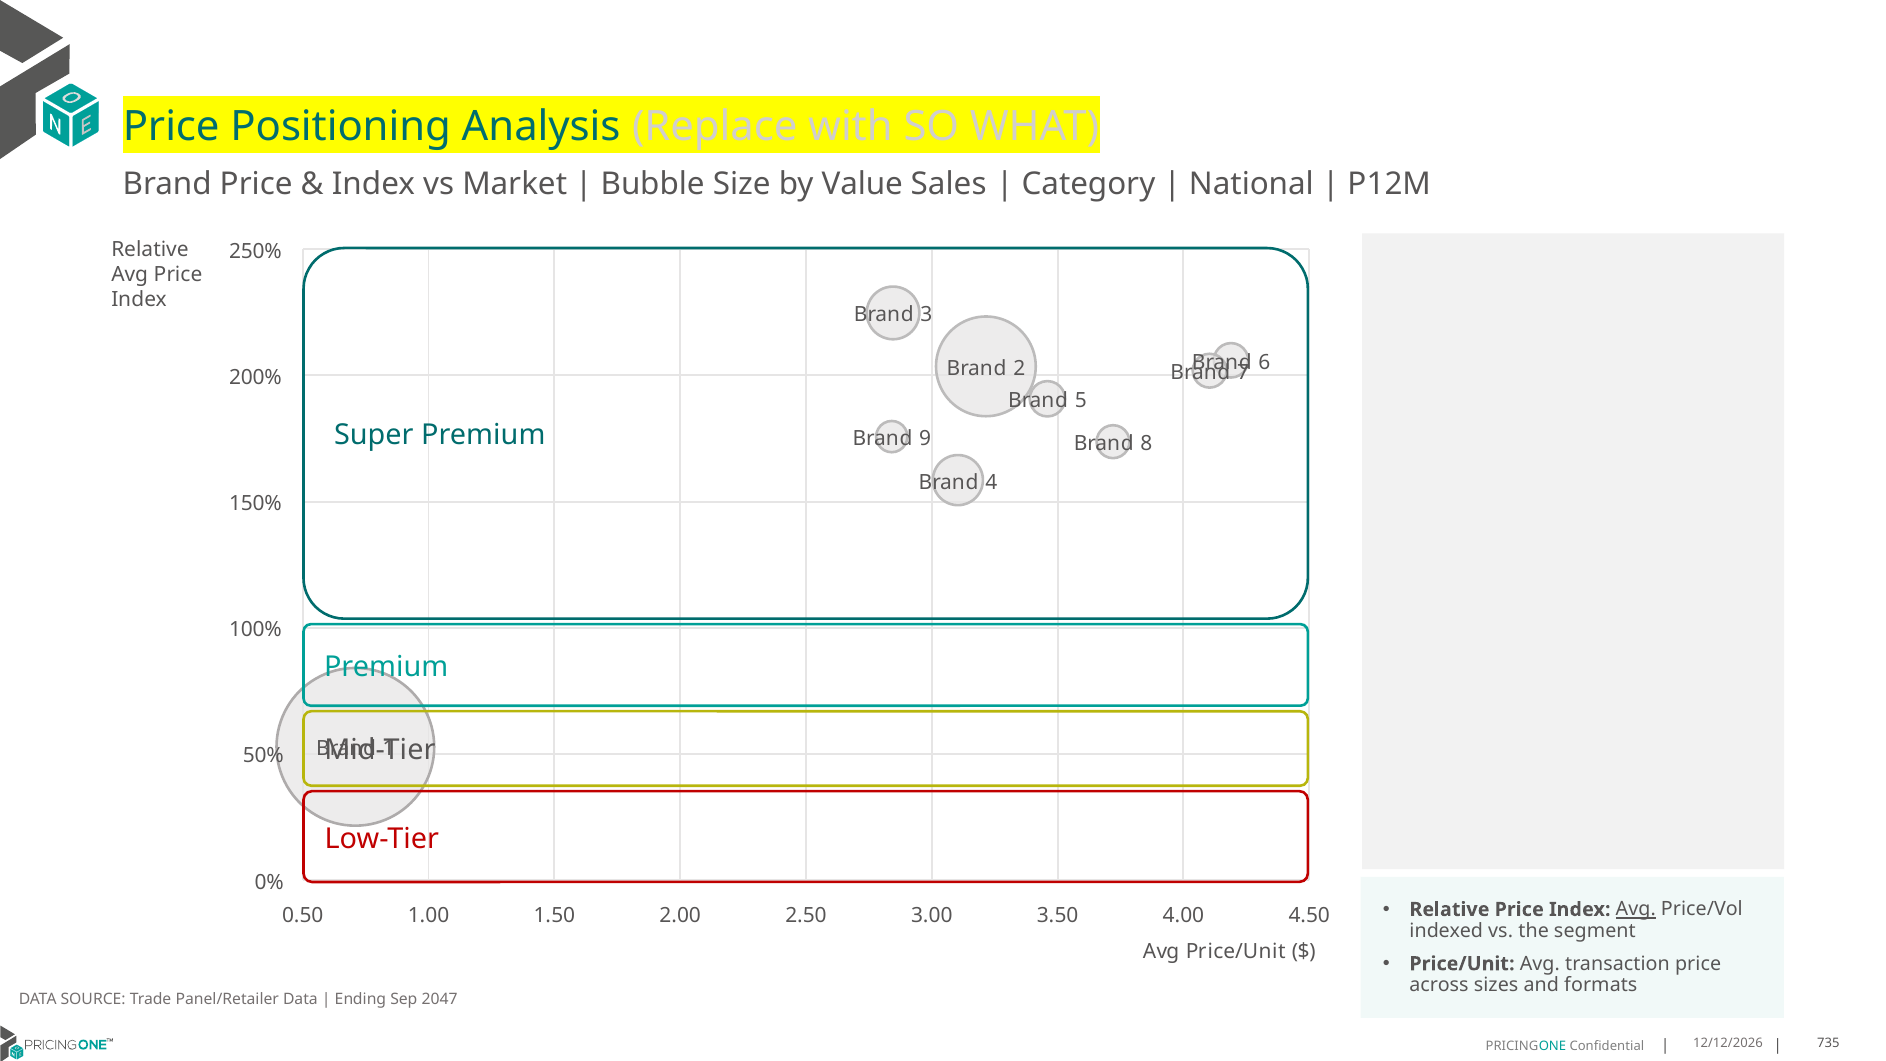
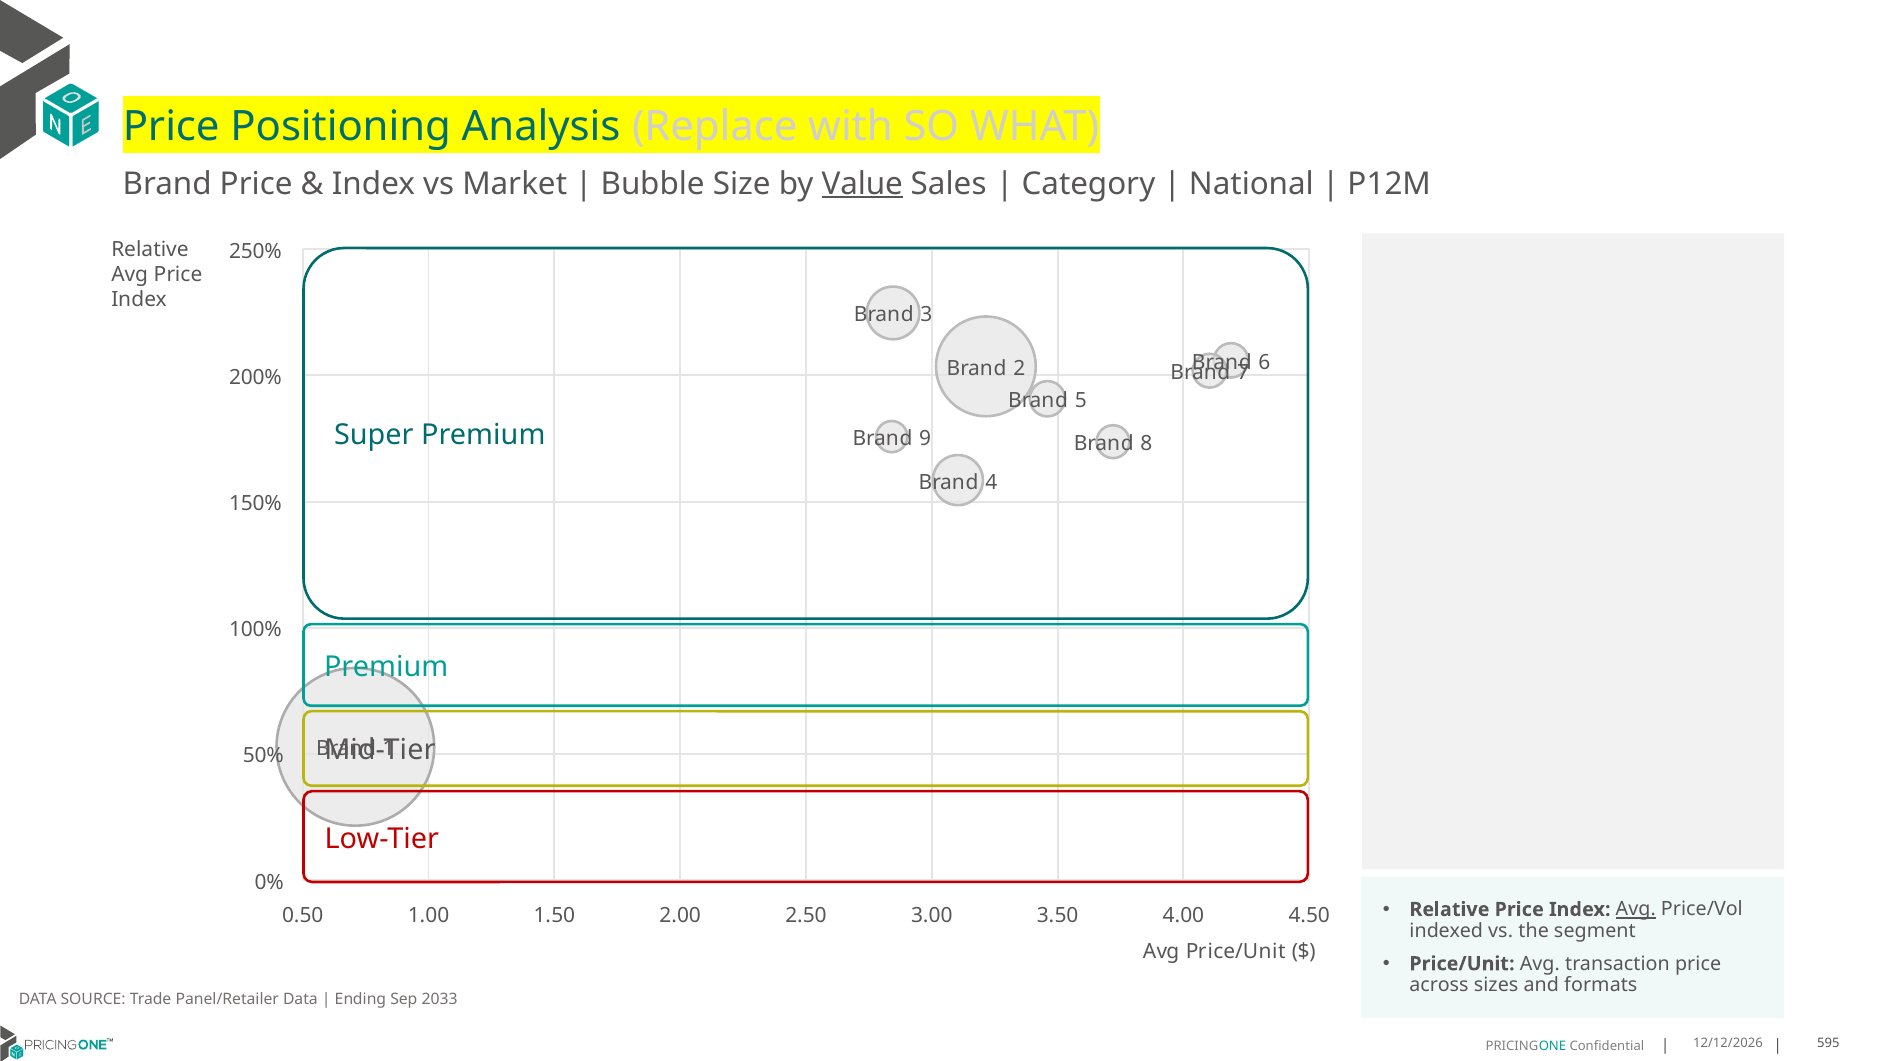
Value underline: none -> present
2047: 2047 -> 2033
735: 735 -> 595
